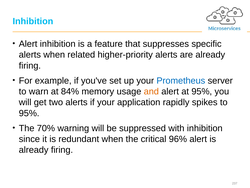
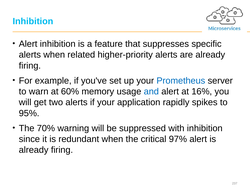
84%: 84% -> 60%
and colour: orange -> blue
at 95%: 95% -> 16%
96%: 96% -> 97%
